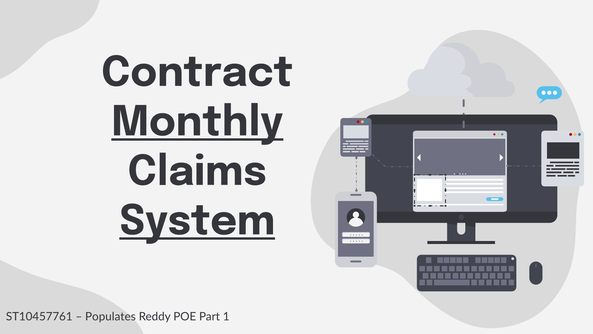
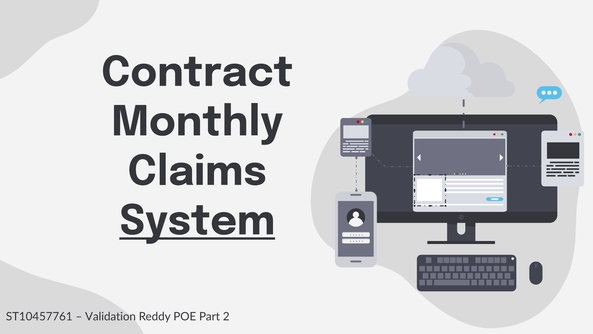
Monthly underline: present -> none
Populates: Populates -> Validation
1: 1 -> 2
